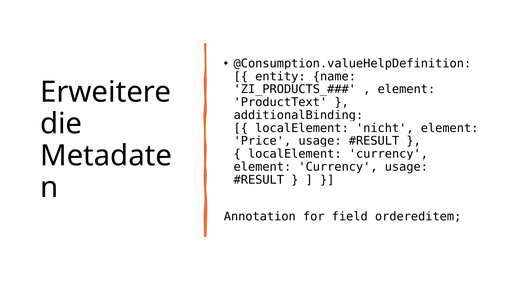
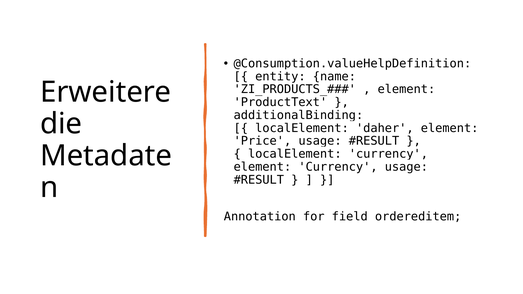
nicht: nicht -> daher
